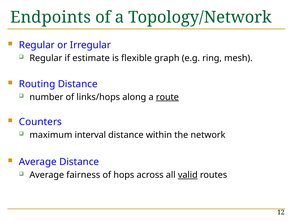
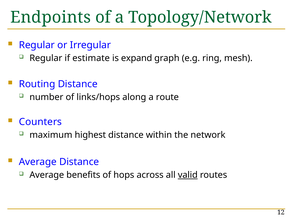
flexible: flexible -> expand
route underline: present -> none
interval: interval -> highest
fairness: fairness -> benefits
